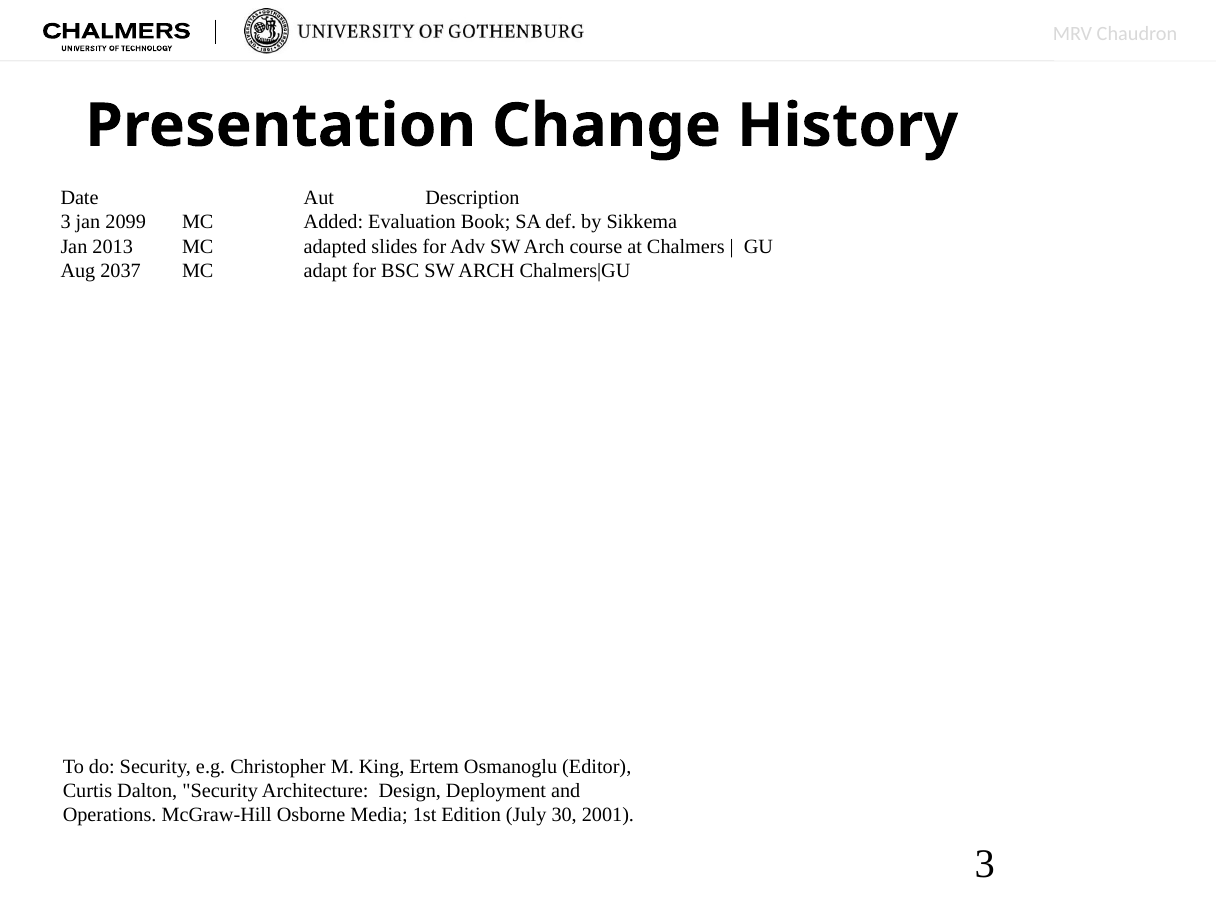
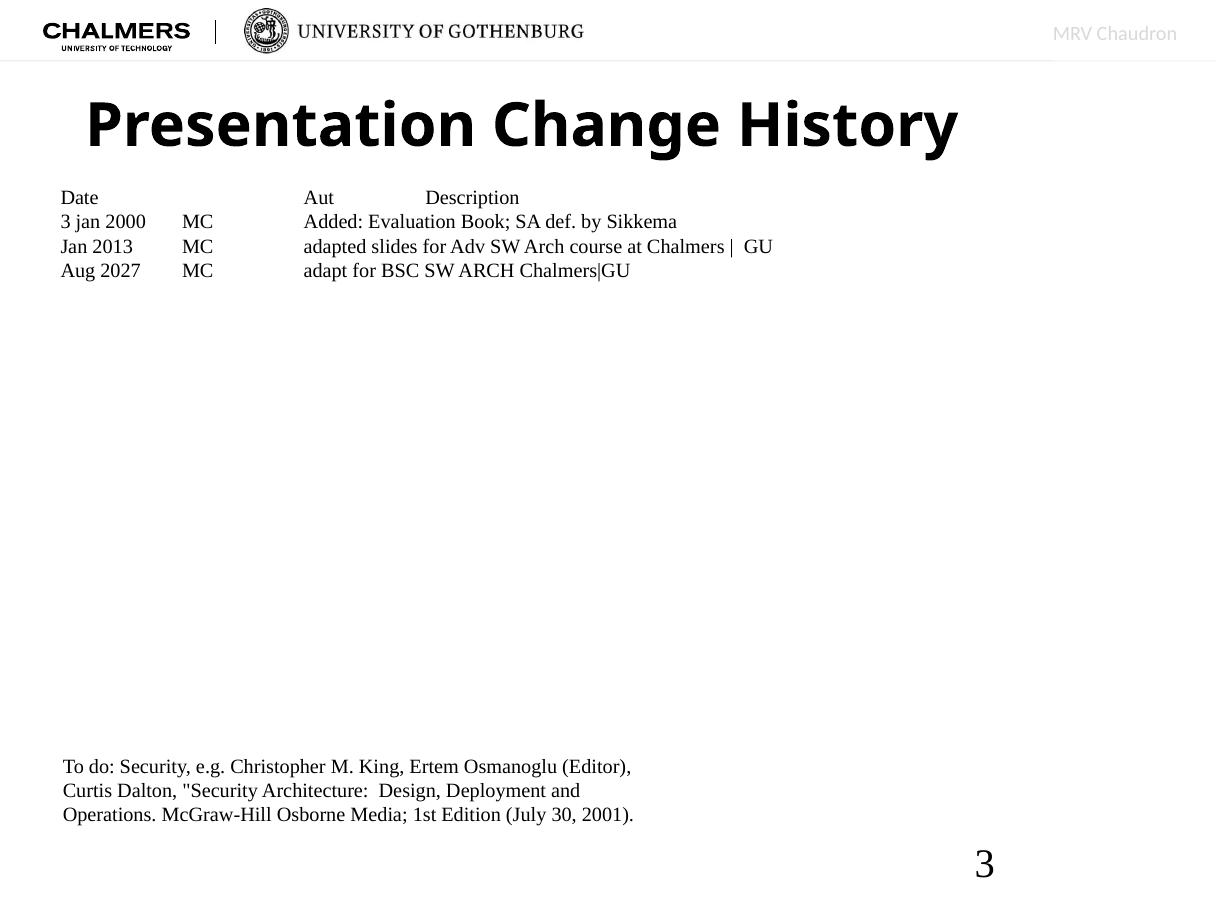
2099: 2099 -> 2000
2037: 2037 -> 2027
